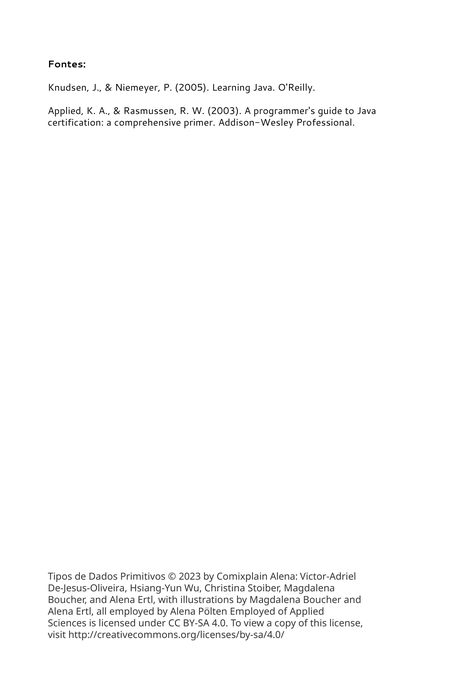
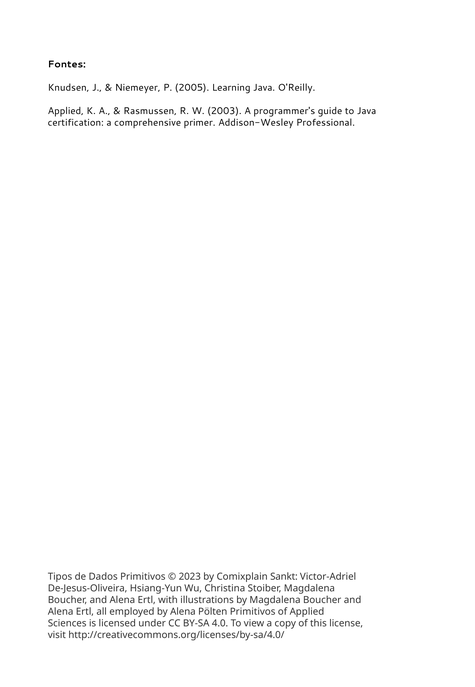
Comixplain Alena: Alena -> Sankt
Pölten Employed: Employed -> Primitivos
